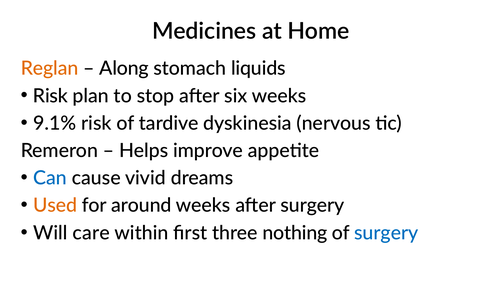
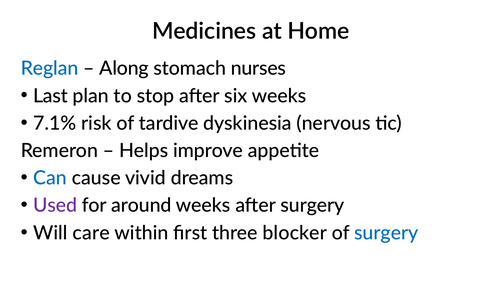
Reglan colour: orange -> blue
liquids: liquids -> nurses
Risk at (50, 96): Risk -> Last
9.1%: 9.1% -> 7.1%
Used colour: orange -> purple
nothing: nothing -> blocker
